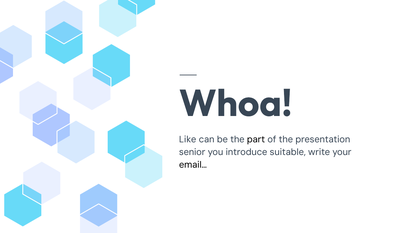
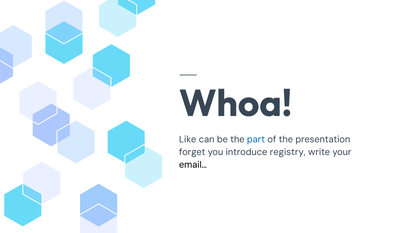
part colour: black -> blue
senior: senior -> forget
suitable: suitable -> registry
